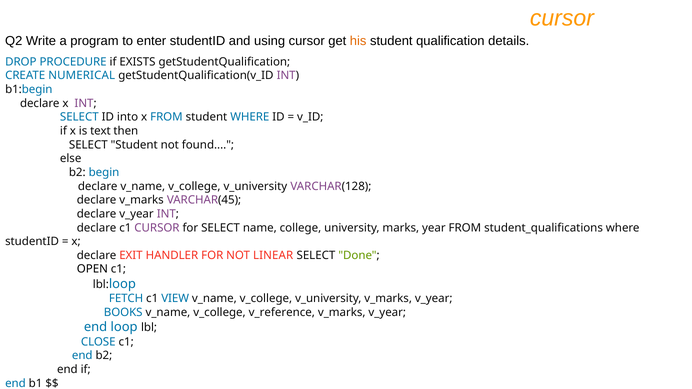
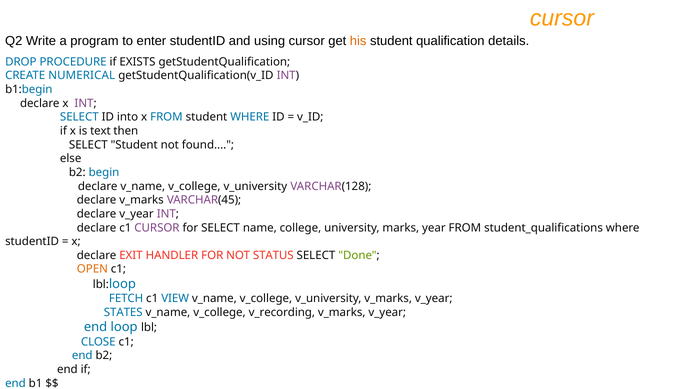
LINEAR: LINEAR -> STATUS
OPEN colour: black -> orange
BOOKS: BOOKS -> STATES
v_reference: v_reference -> v_recording
